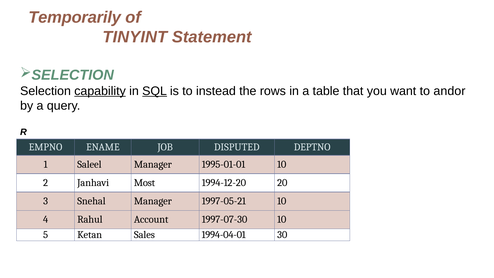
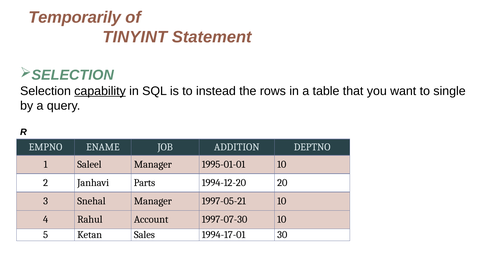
SQL underline: present -> none
andor: andor -> single
DISPUTED: DISPUTED -> ADDITION
Most: Most -> Parts
1994-04-01: 1994-04-01 -> 1994-17-01
